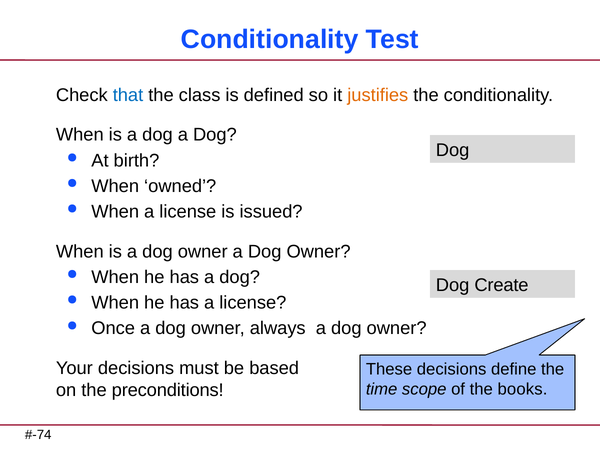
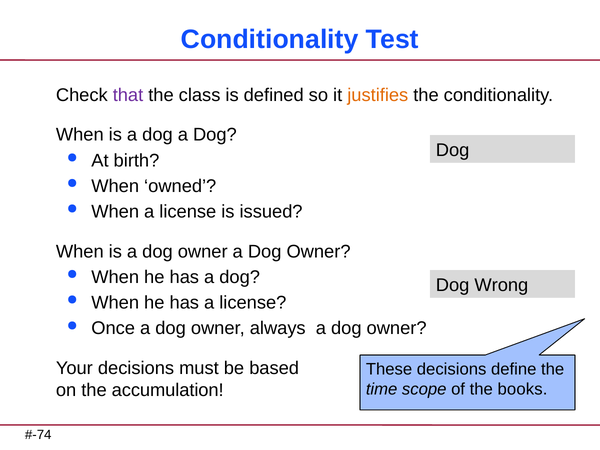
that colour: blue -> purple
Create: Create -> Wrong
preconditions: preconditions -> accumulation
